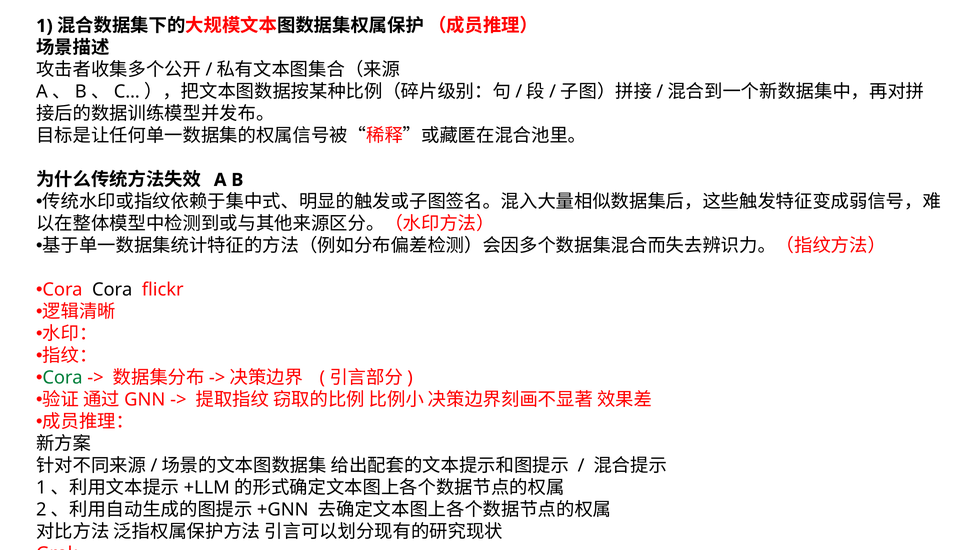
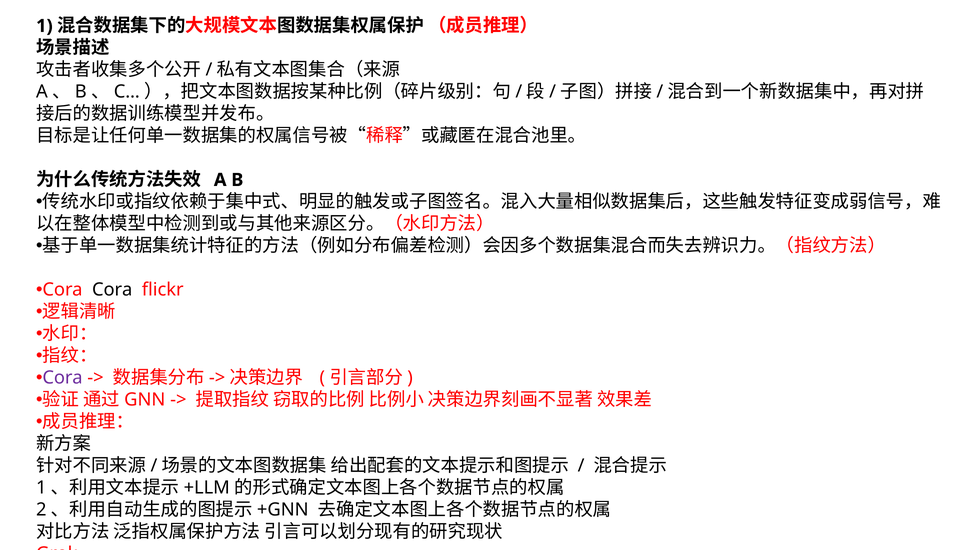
Cora at (63, 378) colour: green -> purple
